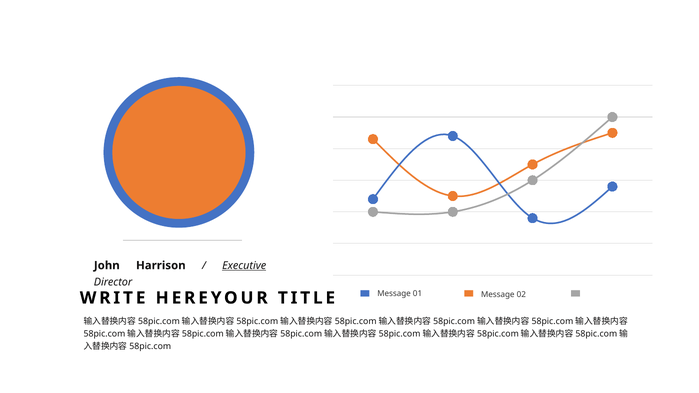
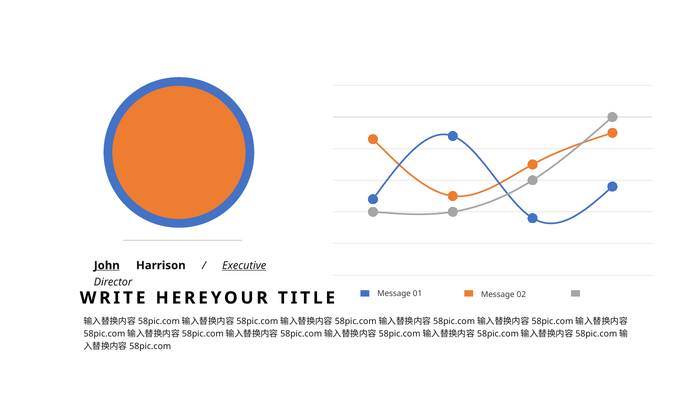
John underline: none -> present
